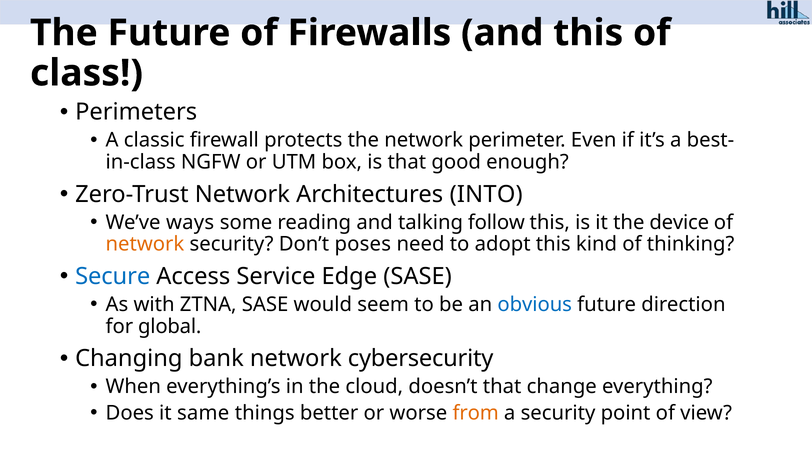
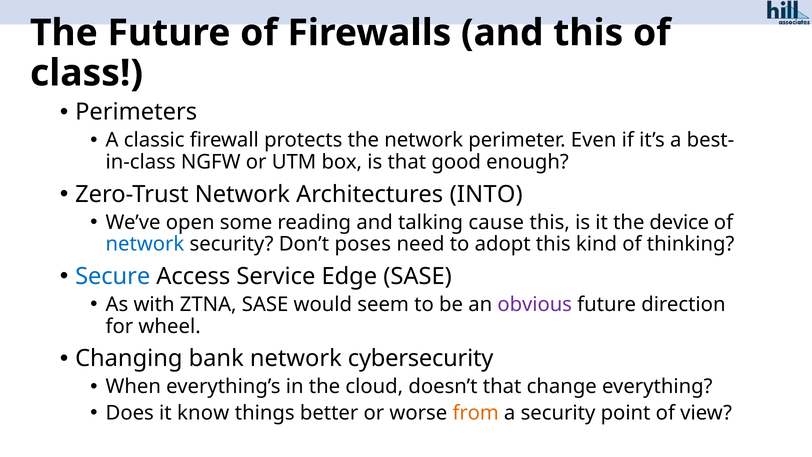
ways: ways -> open
follow: follow -> cause
network at (145, 244) colour: orange -> blue
obvious colour: blue -> purple
global: global -> wheel
same: same -> know
